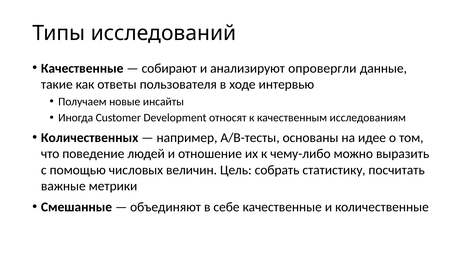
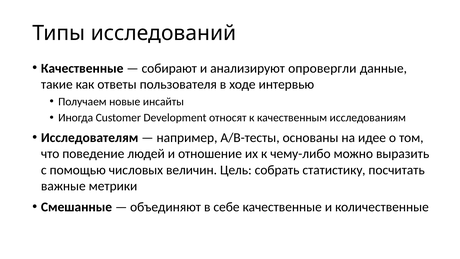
Количественных: Количественных -> Исследователям
